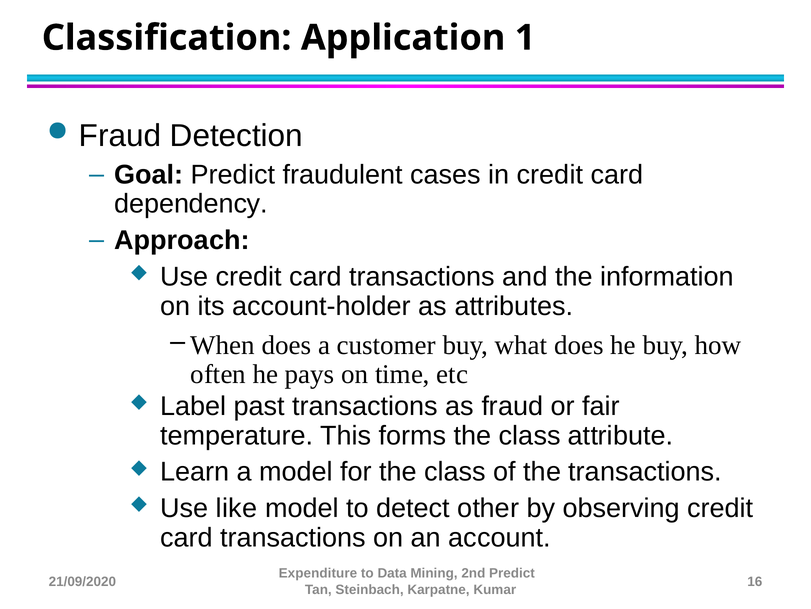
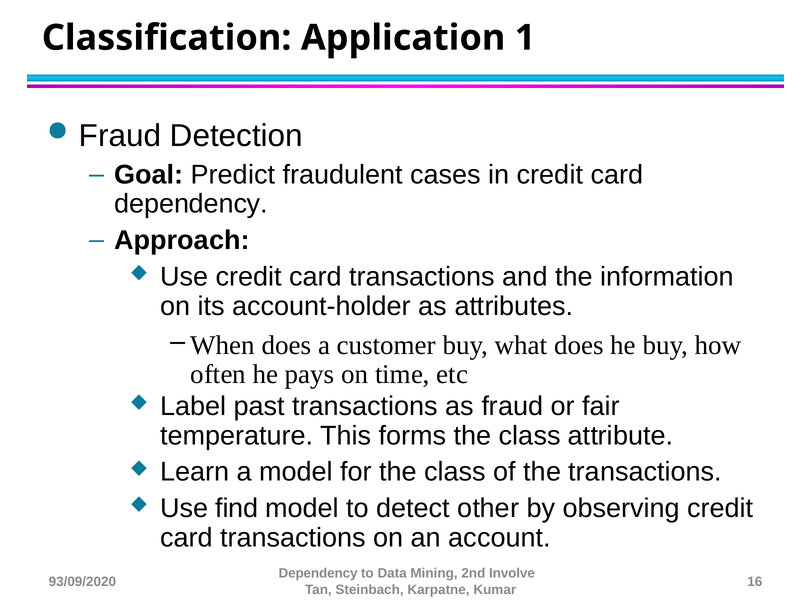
like: like -> find
Expenditure at (318, 573): Expenditure -> Dependency
2nd Predict: Predict -> Involve
21/09/2020: 21/09/2020 -> 93/09/2020
